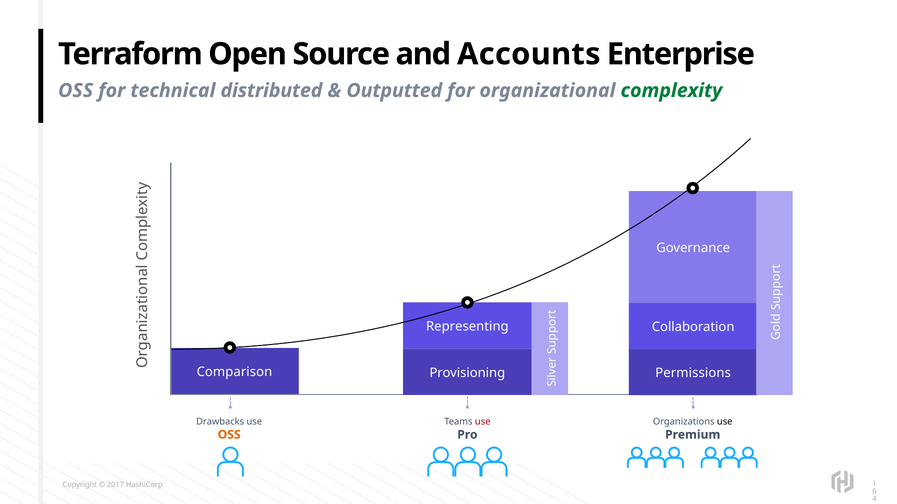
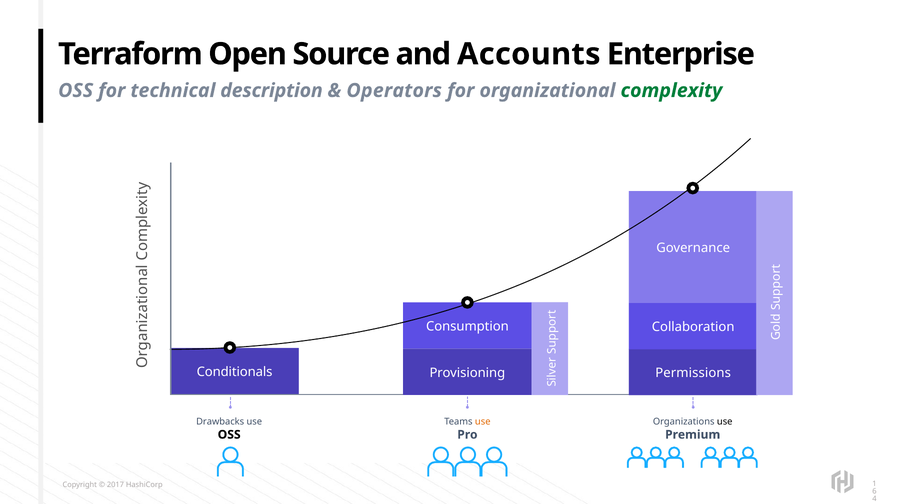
distributed: distributed -> description
Outputted: Outputted -> Operators
Representing: Representing -> Consumption
Comparison: Comparison -> Conditionals
use at (483, 422) colour: red -> orange
OSS at (229, 435) colour: orange -> black
